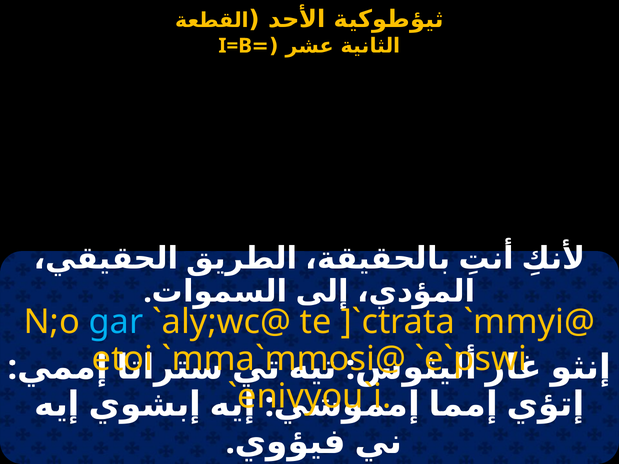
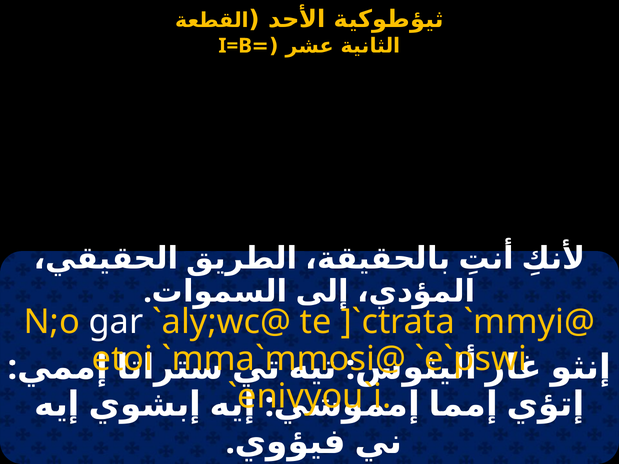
gar colour: light blue -> white
